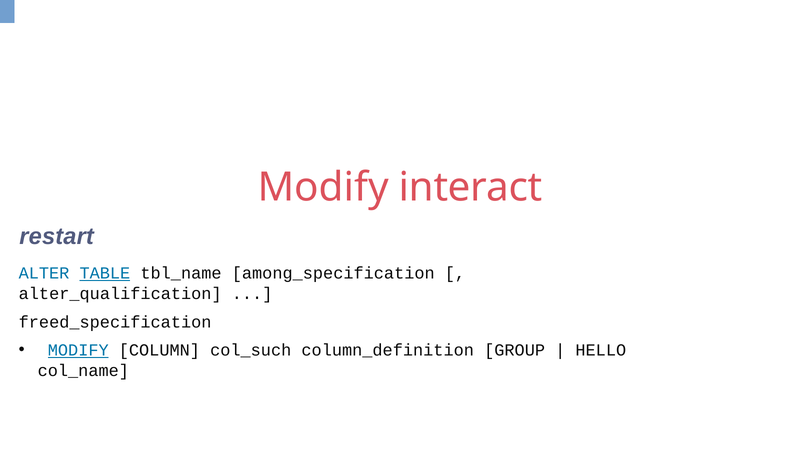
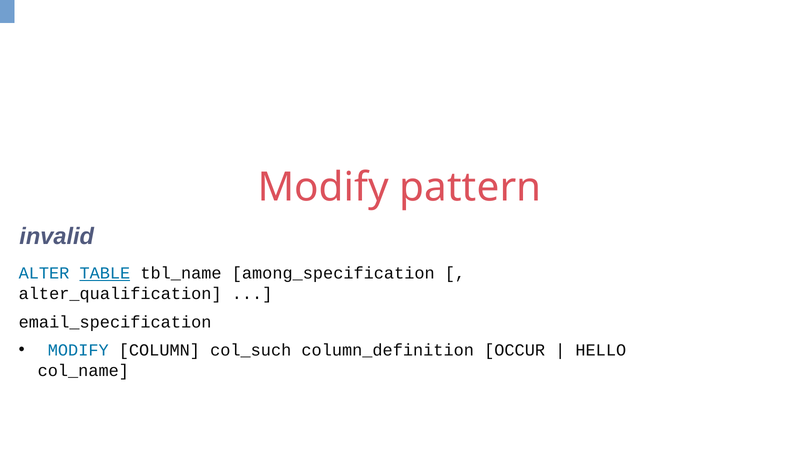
interact: interact -> pattern
restart: restart -> invalid
freed_specification: freed_specification -> email_specification
MODIFY at (78, 350) underline: present -> none
GROUP: GROUP -> OCCUR
